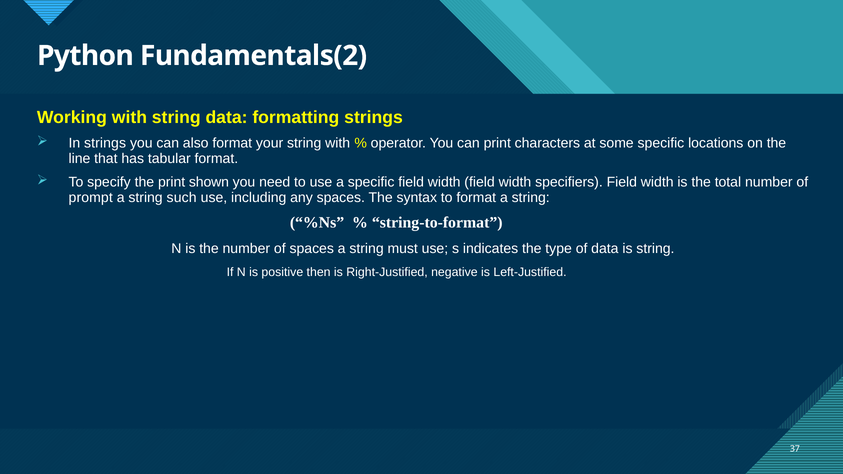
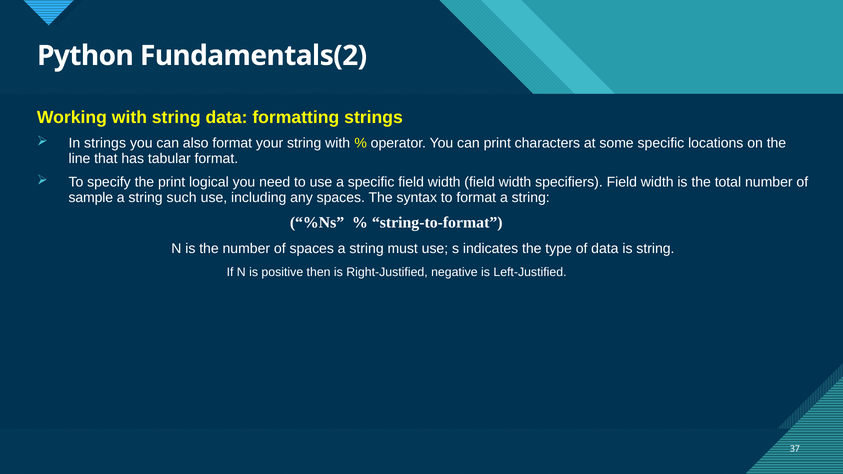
shown: shown -> logical
prompt: prompt -> sample
